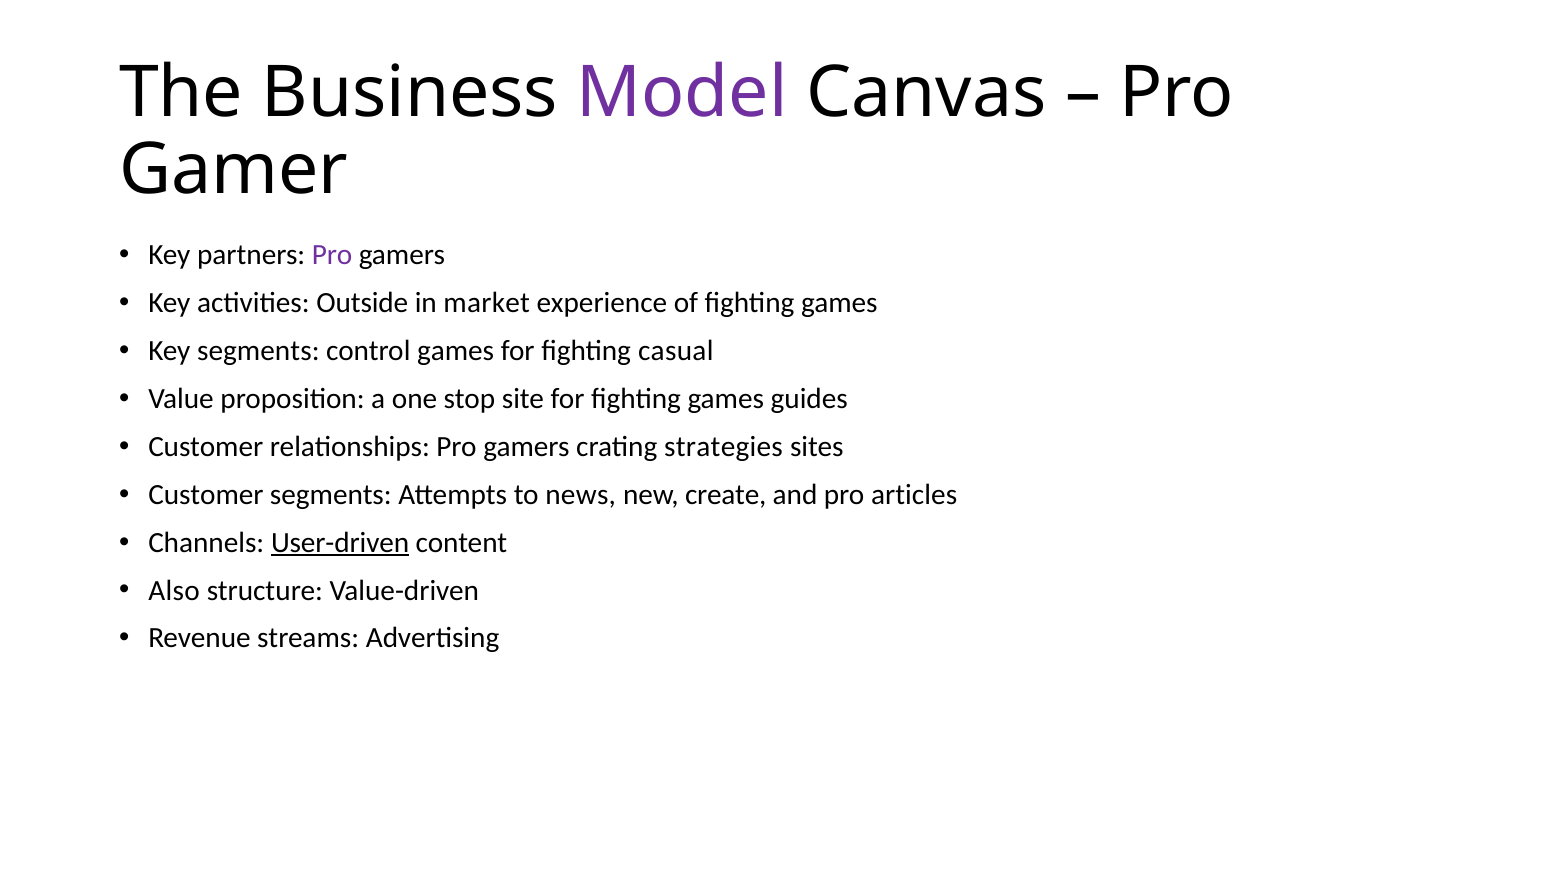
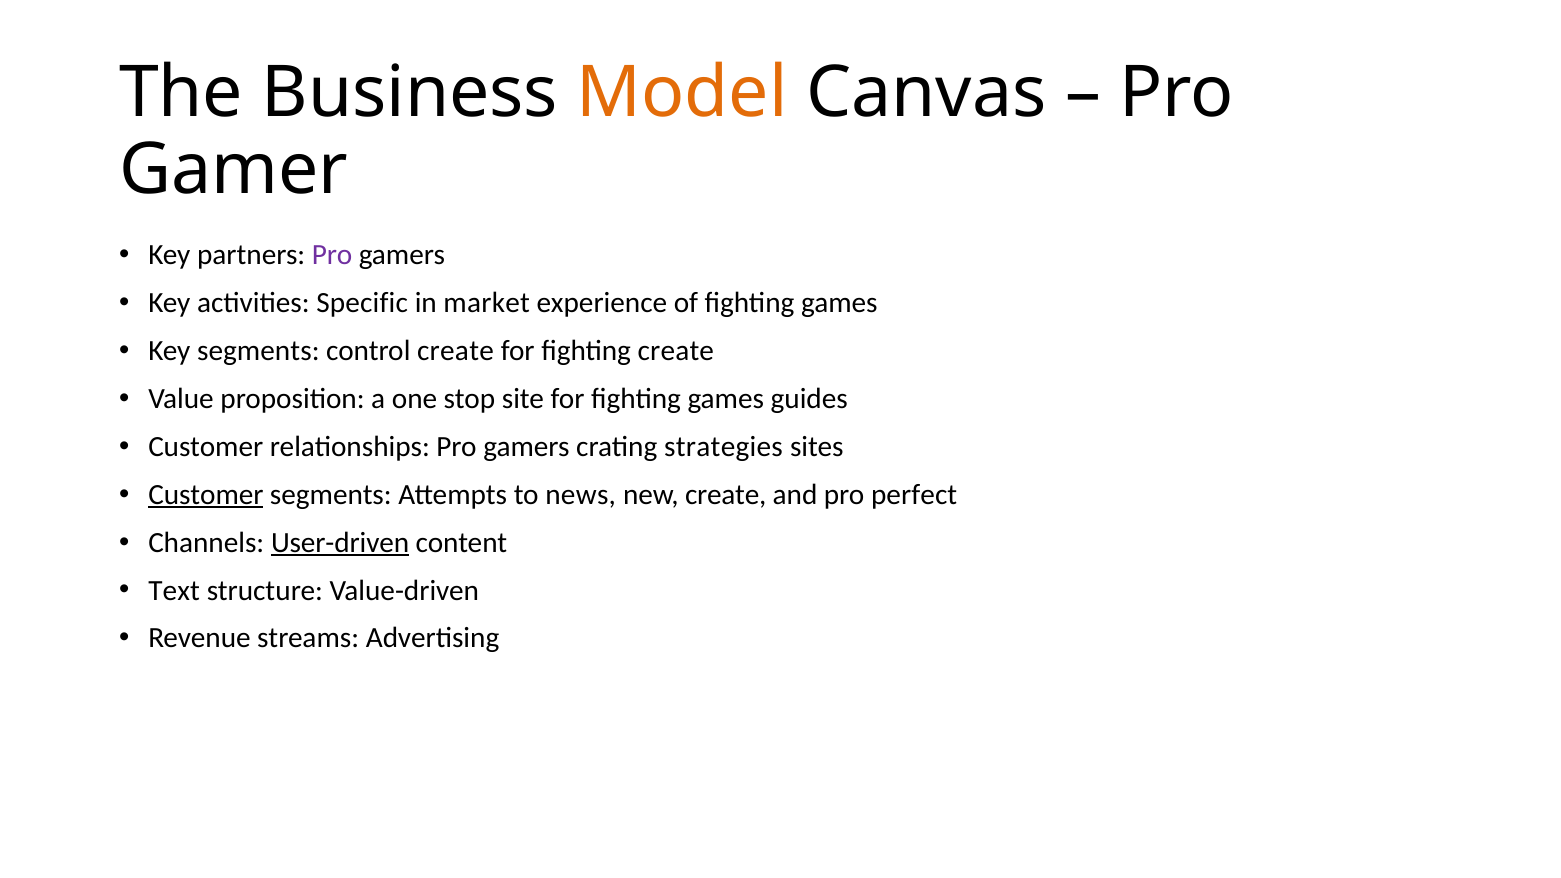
Model colour: purple -> orange
Outside: Outside -> Specific
control games: games -> create
fighting casual: casual -> create
Customer at (206, 495) underline: none -> present
articles: articles -> perfect
Also: Also -> Text
